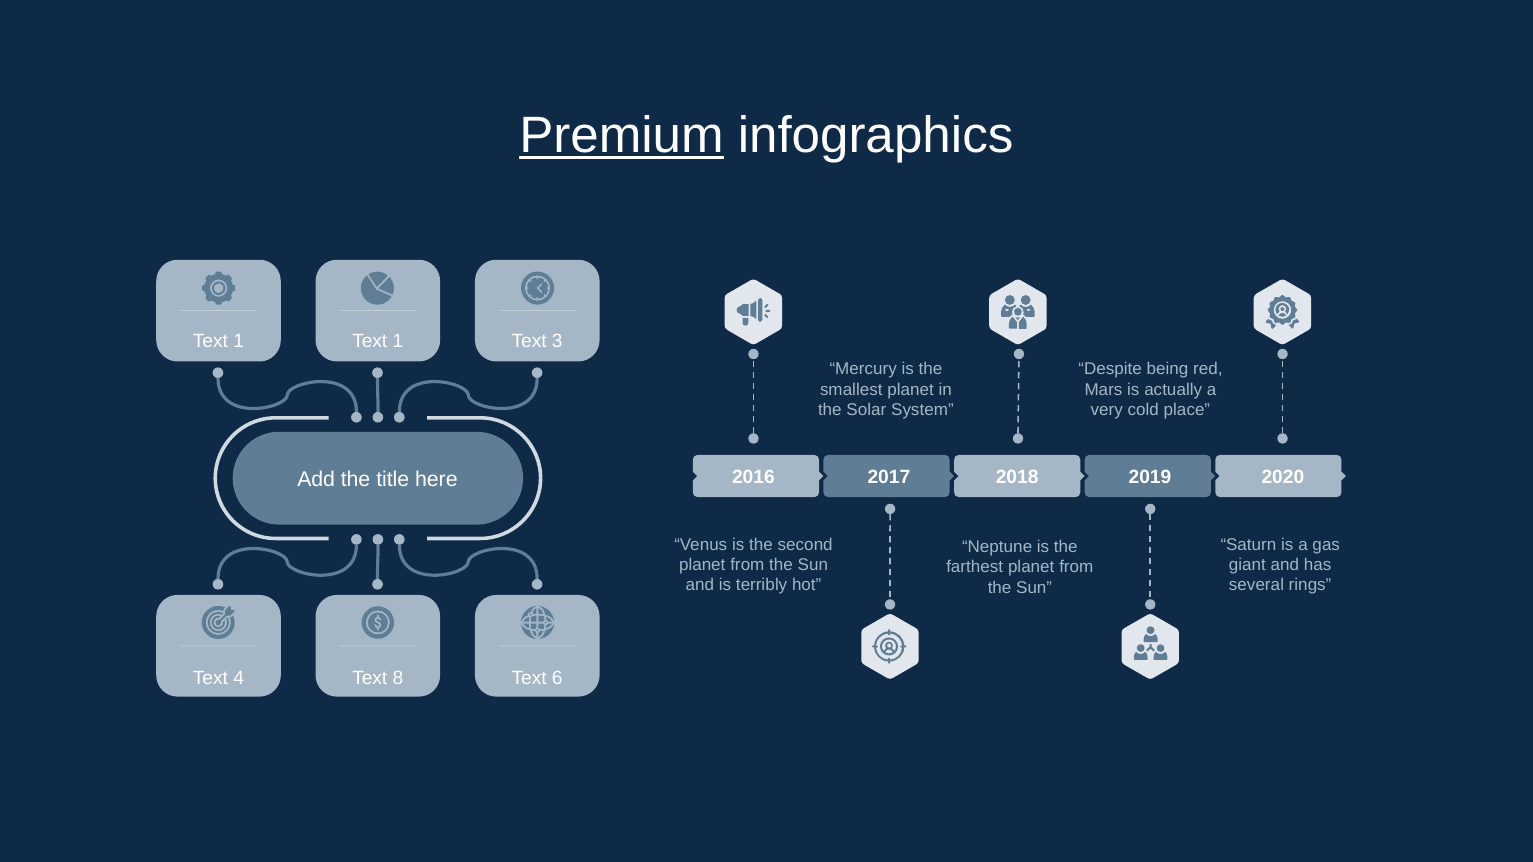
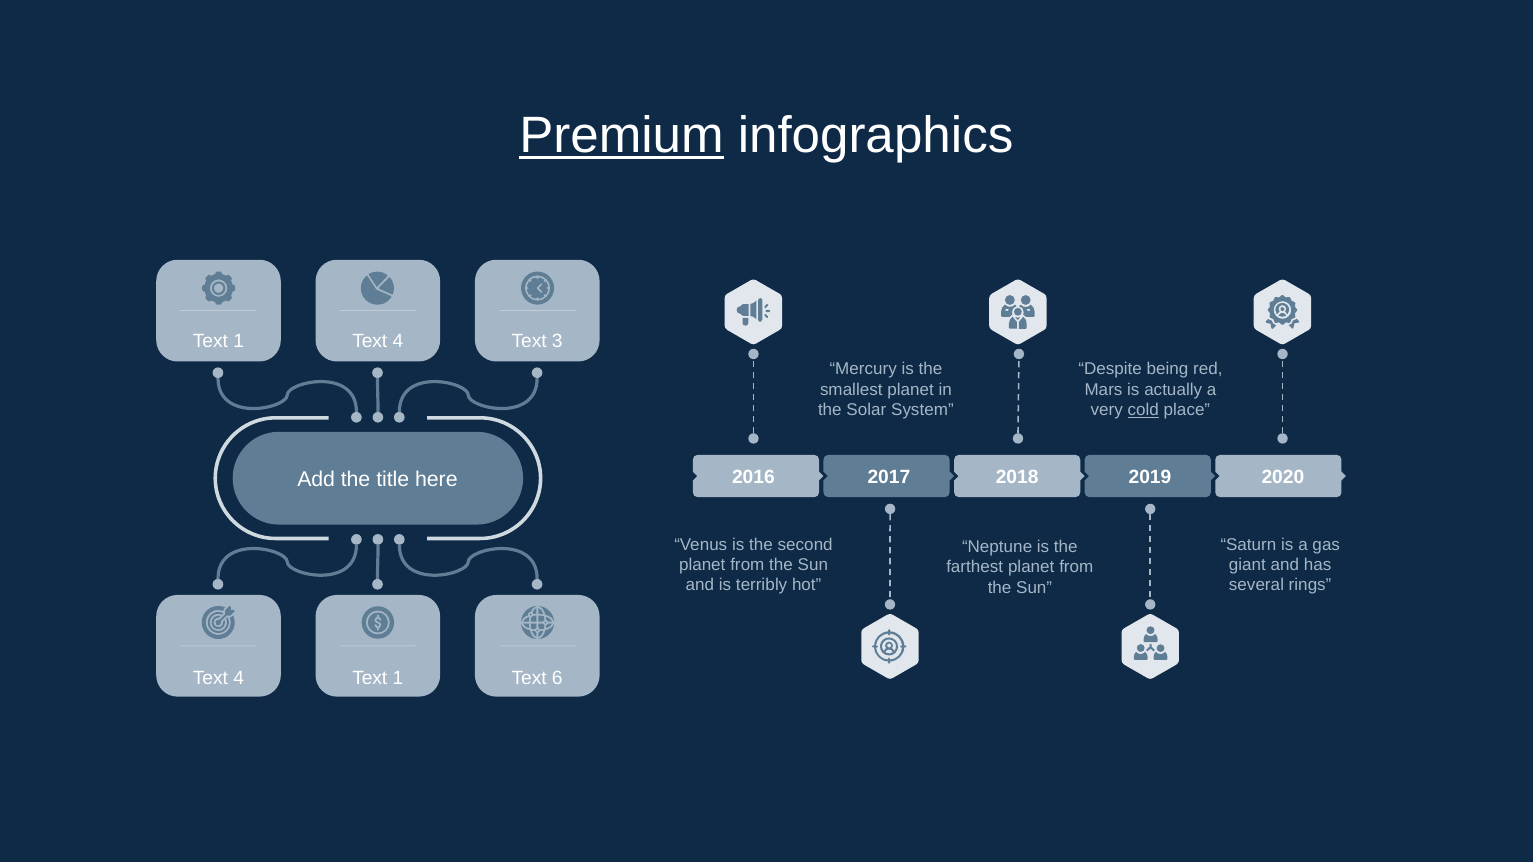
1 Text 1: 1 -> 4
cold underline: none -> present
4 Text 8: 8 -> 1
